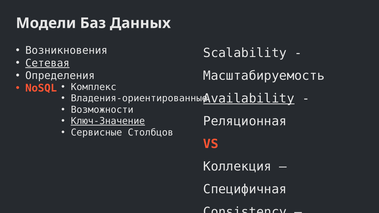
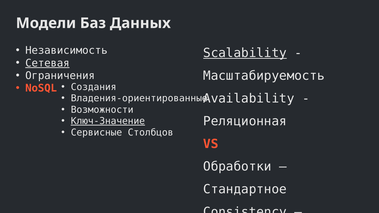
Возникновения: Возникновения -> Независимость
Scalability underline: none -> present
Определения: Определения -> Ограничения
Комплекс: Комплекс -> Создания
Availability underline: present -> none
Коллекция: Коллекция -> Обработки
Специфичная: Специфичная -> Стандартное
